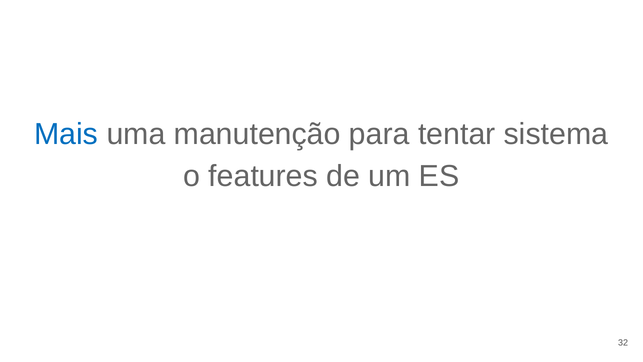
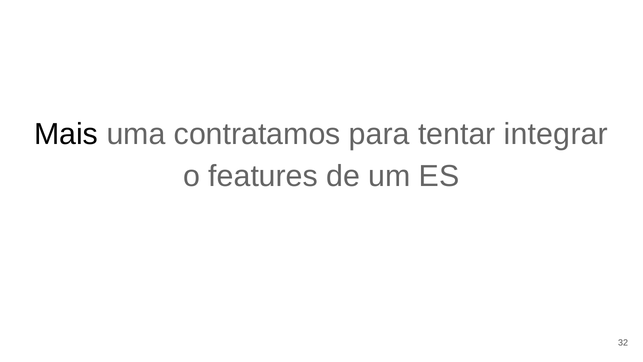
Mais colour: blue -> black
manutenção: manutenção -> contratamos
sistema: sistema -> integrar
